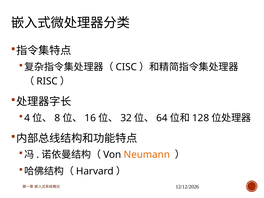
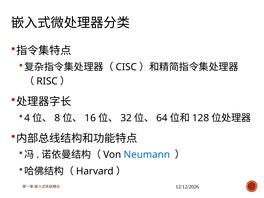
Neumann colour: orange -> blue
